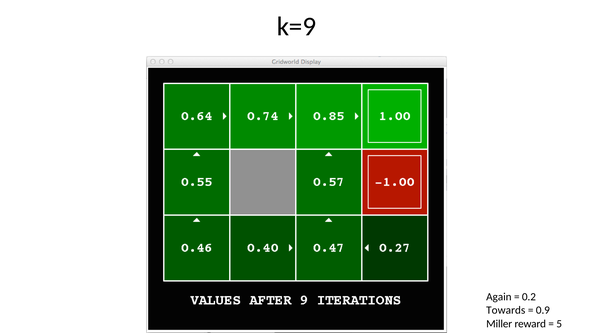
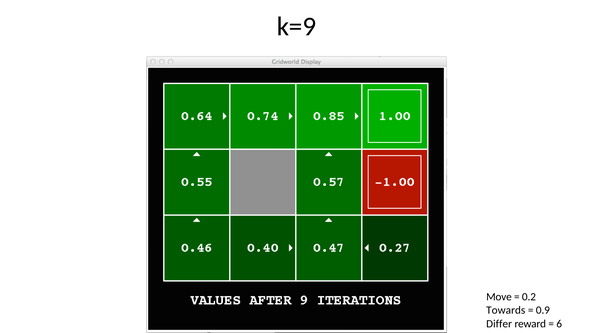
Again: Again -> Move
Miller: Miller -> Differ
5: 5 -> 6
